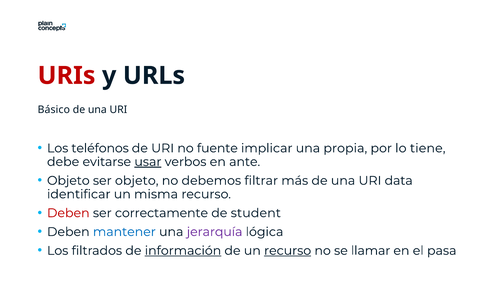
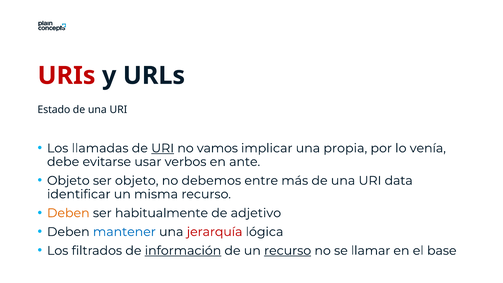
Básico: Básico -> Estado
teléfonos: teléfonos -> llamadas
URI at (163, 148) underline: none -> present
fuente: fuente -> vamos
tiene: tiene -> venía
usar underline: present -> none
filtrar: filtrar -> entre
Deben at (68, 213) colour: red -> orange
correctamente: correctamente -> habitualmente
student: student -> adjetivo
jerarquía colour: purple -> red
pasa: pasa -> base
